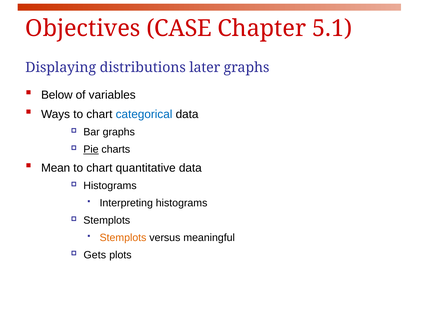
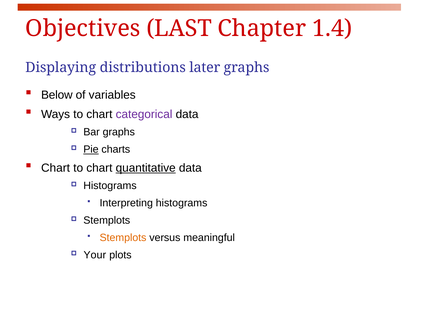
CASE: CASE -> LAST
5.1: 5.1 -> 1.4
categorical colour: blue -> purple
Mean at (56, 168): Mean -> Chart
quantitative underline: none -> present
Gets: Gets -> Your
